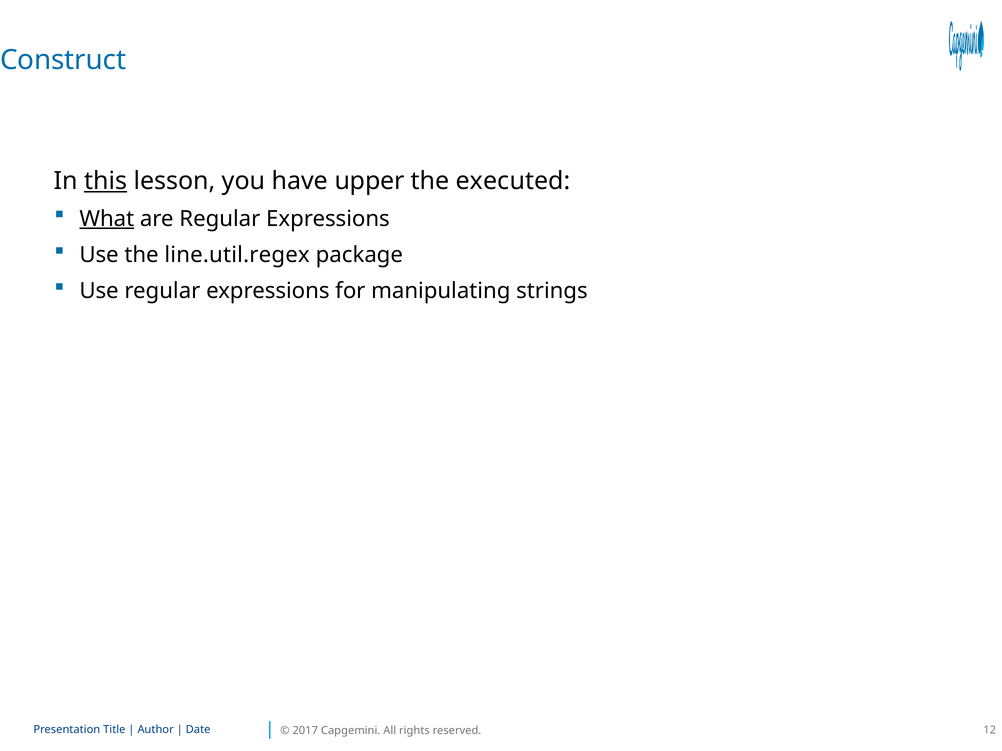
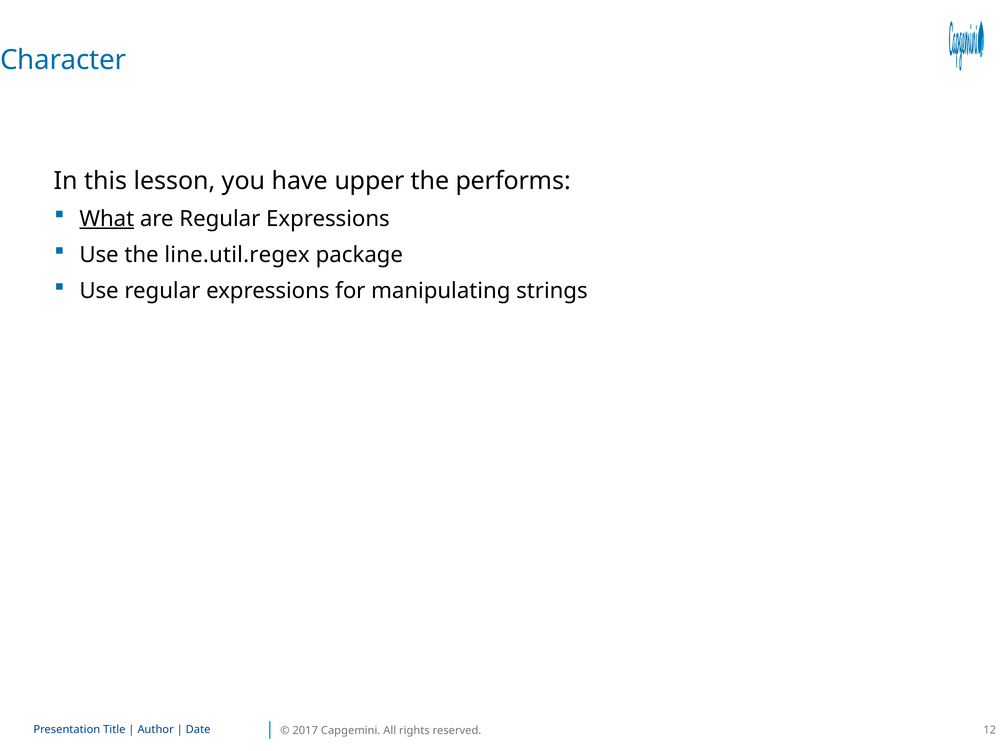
Construct: Construct -> Character
this underline: present -> none
executed: executed -> performs
